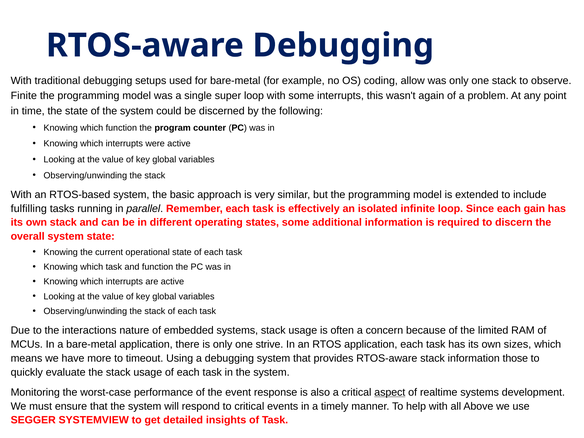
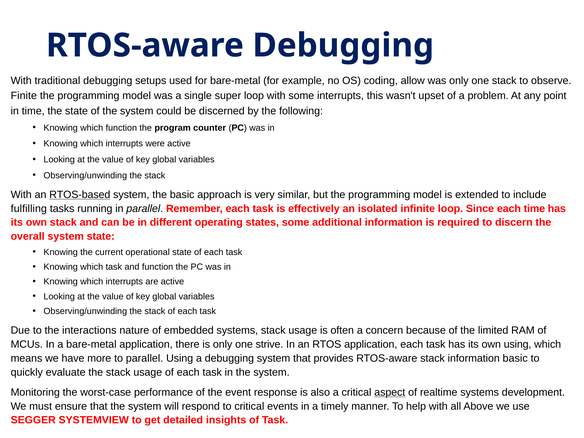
again: again -> upset
RTOS-based underline: none -> present
each gain: gain -> time
own sizes: sizes -> using
to timeout: timeout -> parallel
information those: those -> basic
